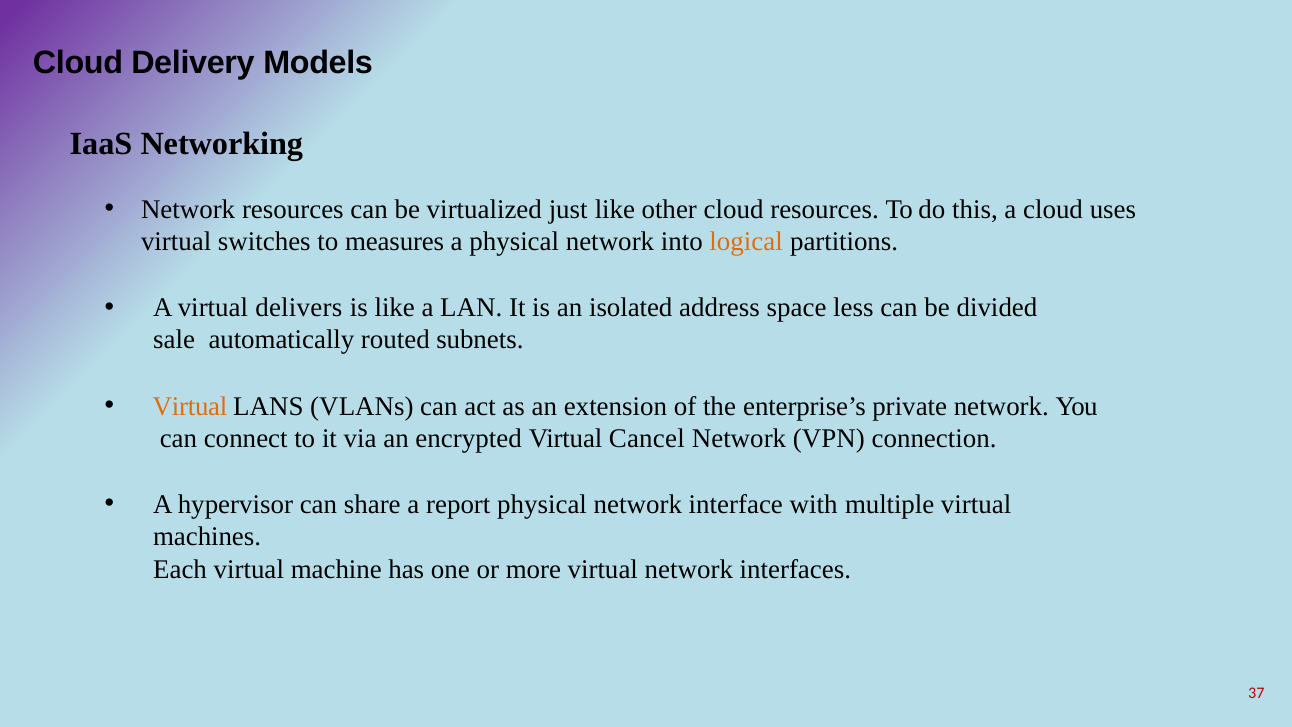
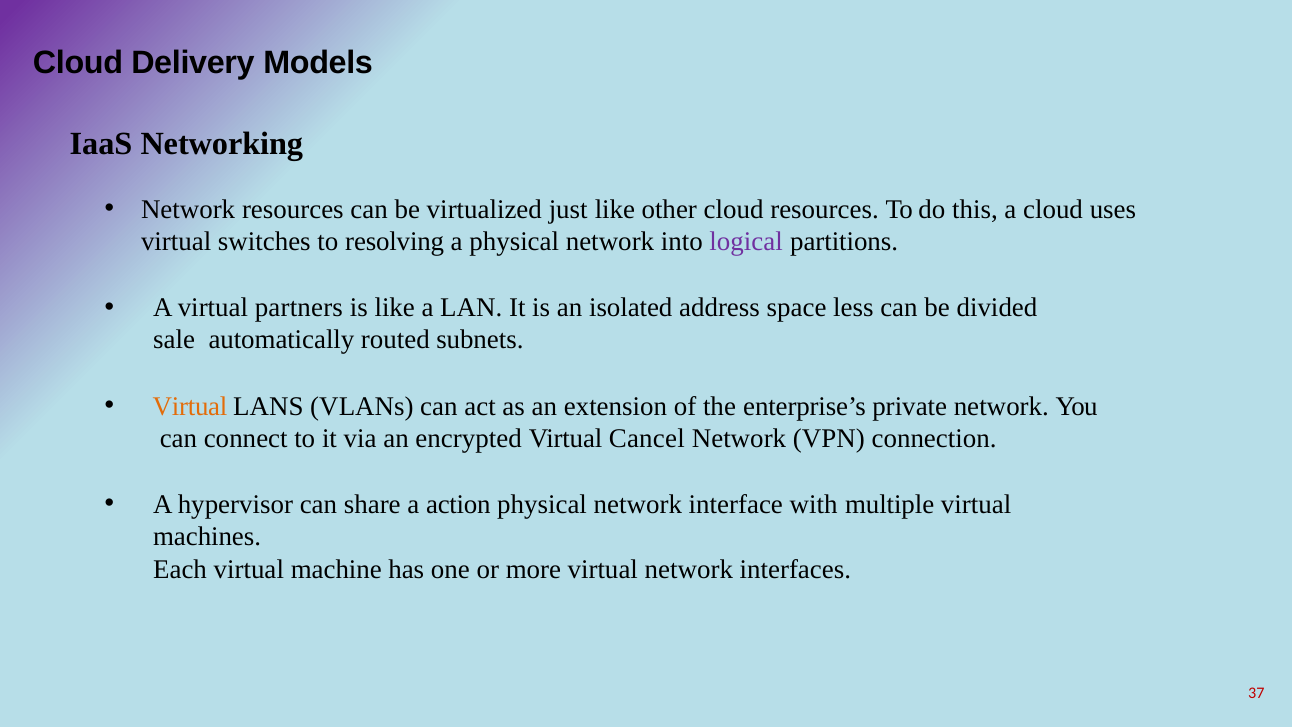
measures: measures -> resolving
logical colour: orange -> purple
delivers: delivers -> partners
report: report -> action
